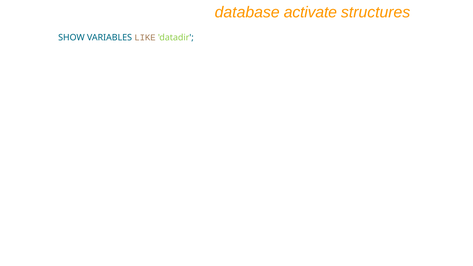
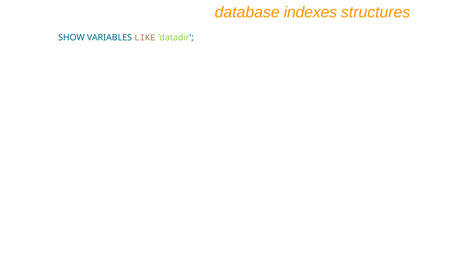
activate: activate -> indexes
